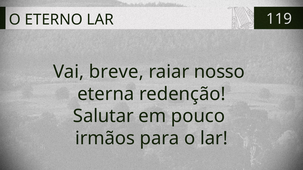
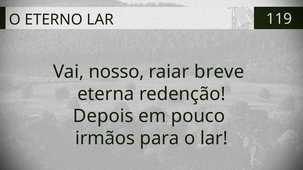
breve: breve -> nosso
nosso: nosso -> breve
Salutar: Salutar -> Depois
